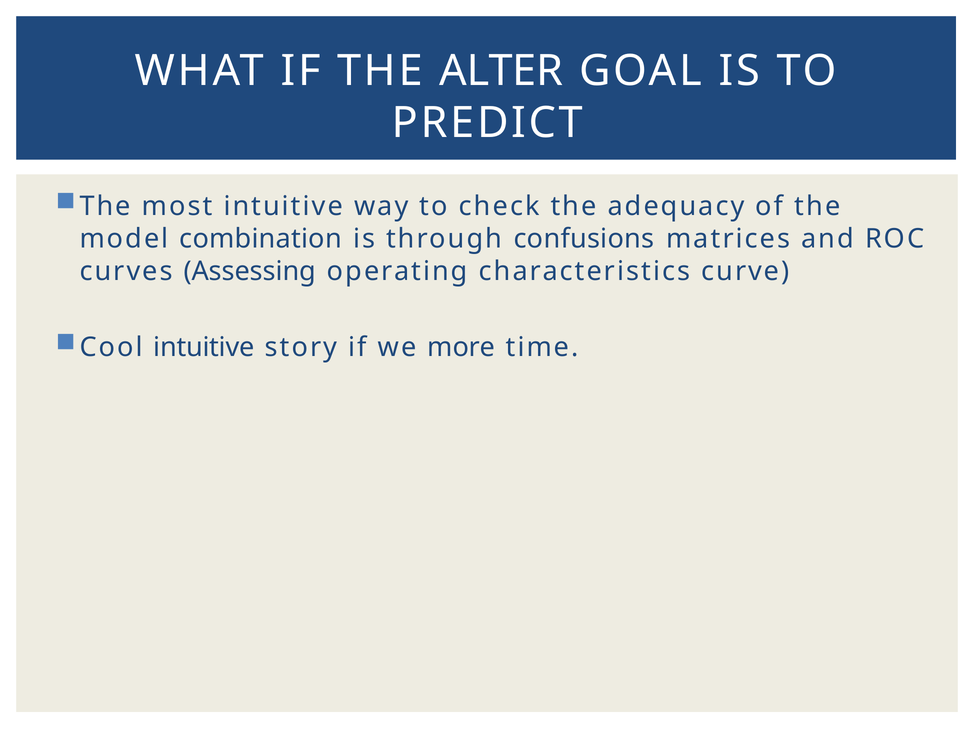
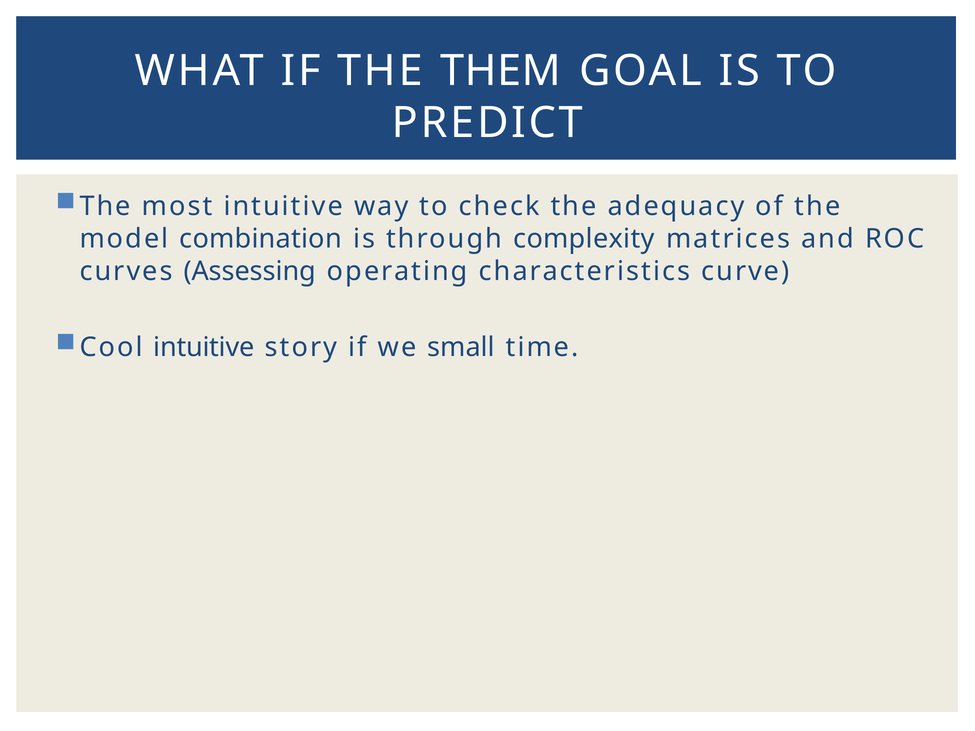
ALTER: ALTER -> THEM
confusions: confusions -> complexity
more: more -> small
